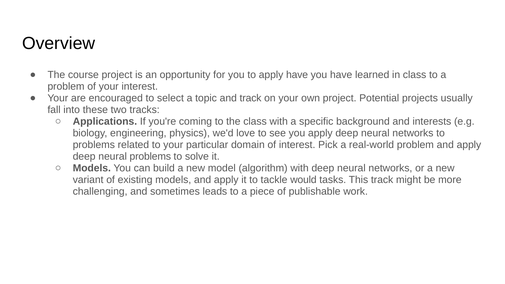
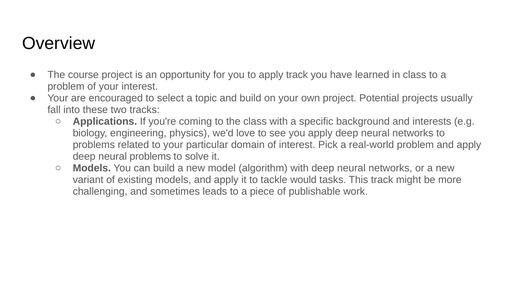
apply have: have -> track
and track: track -> build
